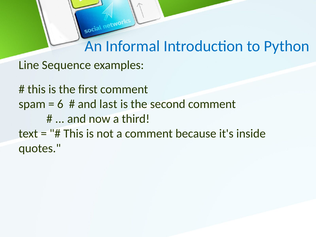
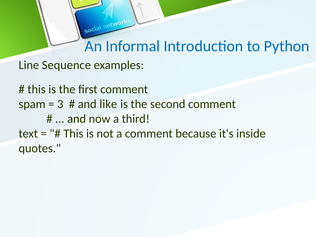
6: 6 -> 3
last: last -> like
